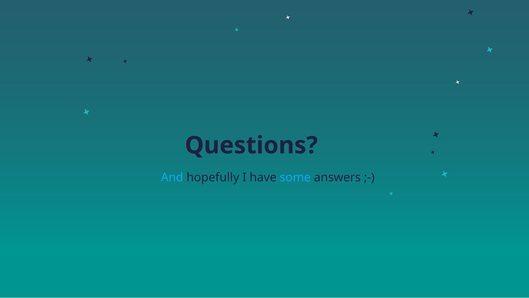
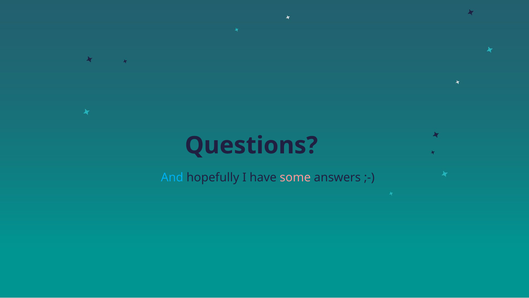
some colour: light blue -> pink
